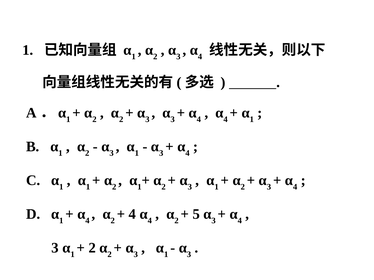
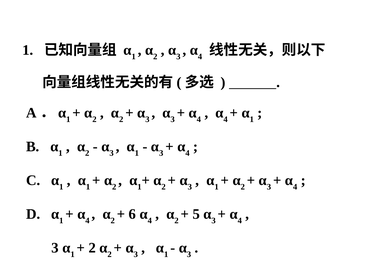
4 at (132, 215): 4 -> 6
